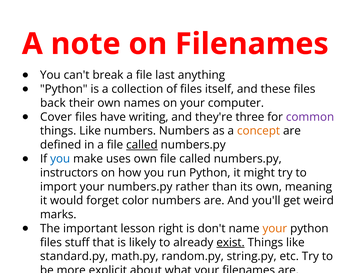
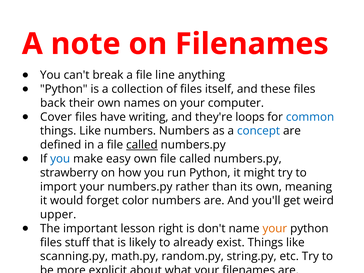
last: last -> line
three: three -> loops
common colour: purple -> blue
concept colour: orange -> blue
uses: uses -> easy
instructors: instructors -> strawberry
marks: marks -> upper
exist underline: present -> none
standard.py: standard.py -> scanning.py
